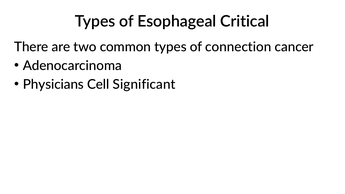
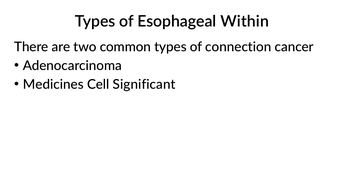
Critical: Critical -> Within
Physicians: Physicians -> Medicines
